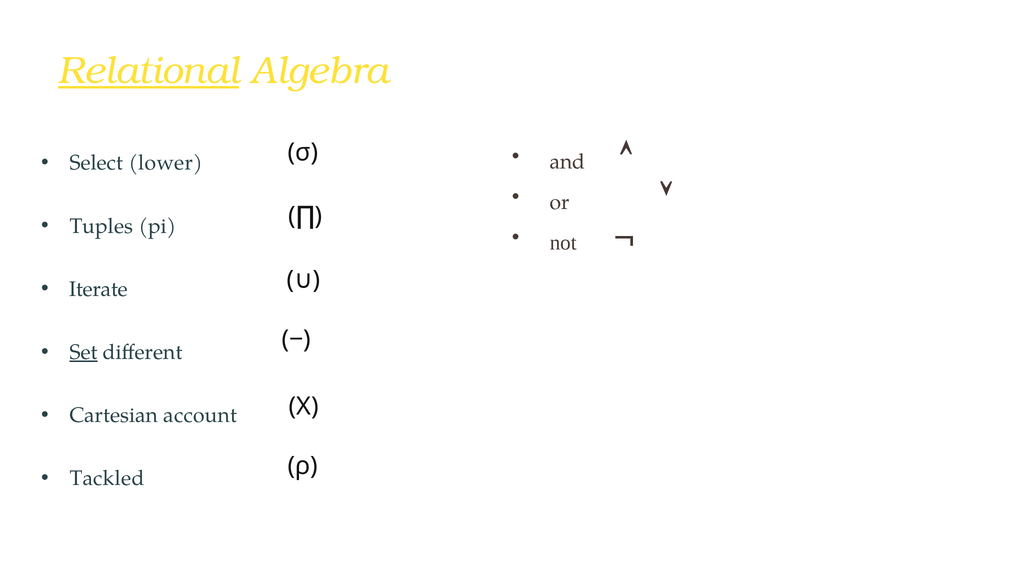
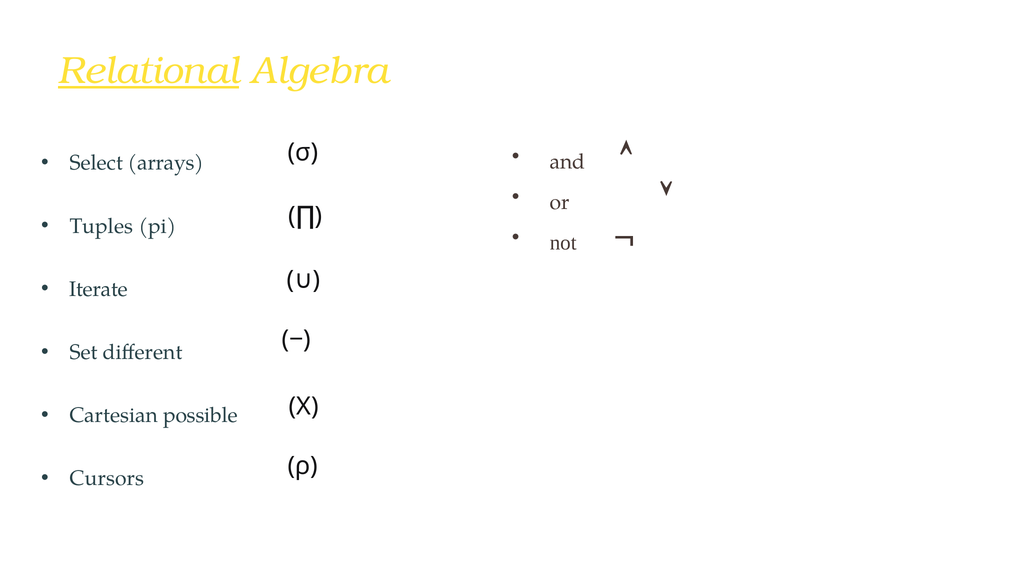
lower: lower -> arrays
Set underline: present -> none
account: account -> possible
Tackled: Tackled -> Cursors
